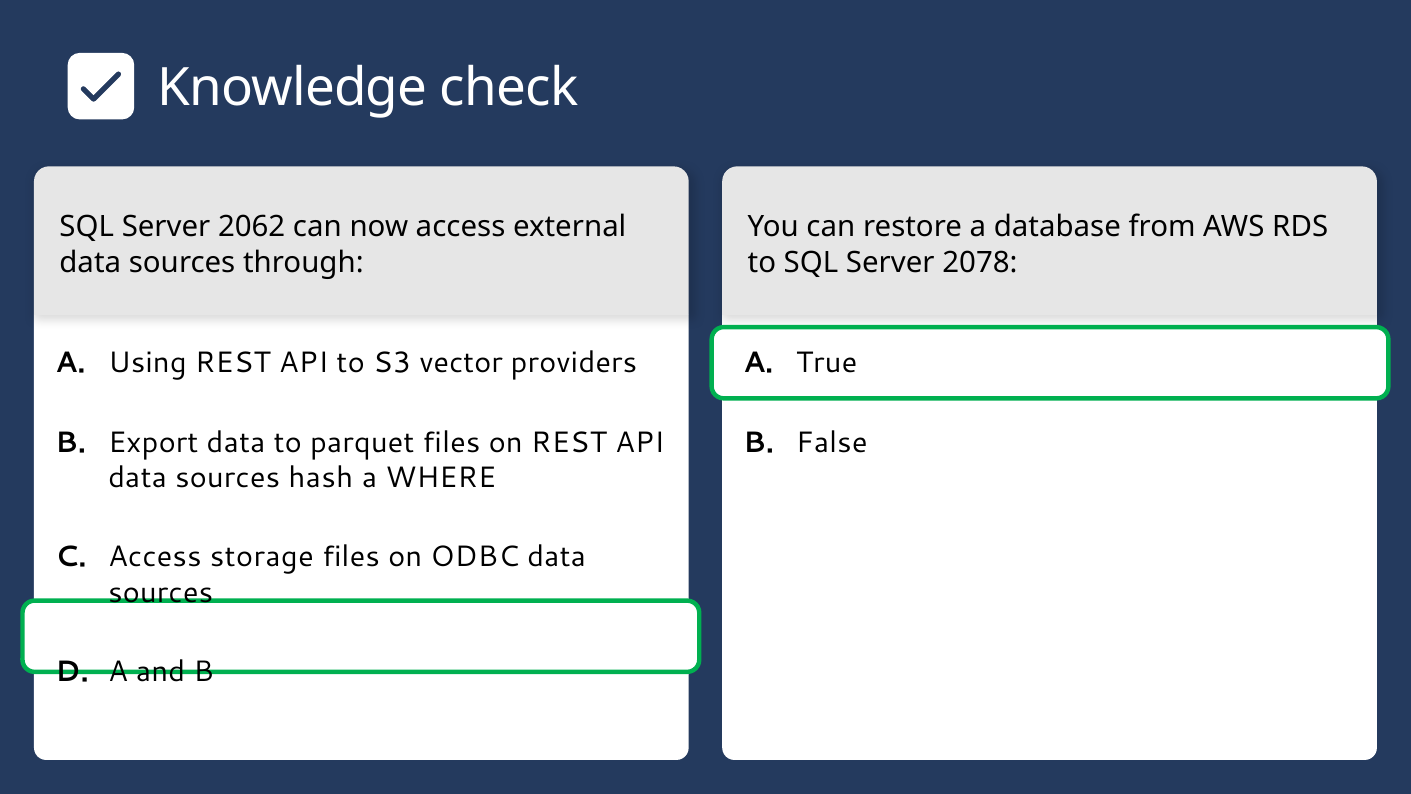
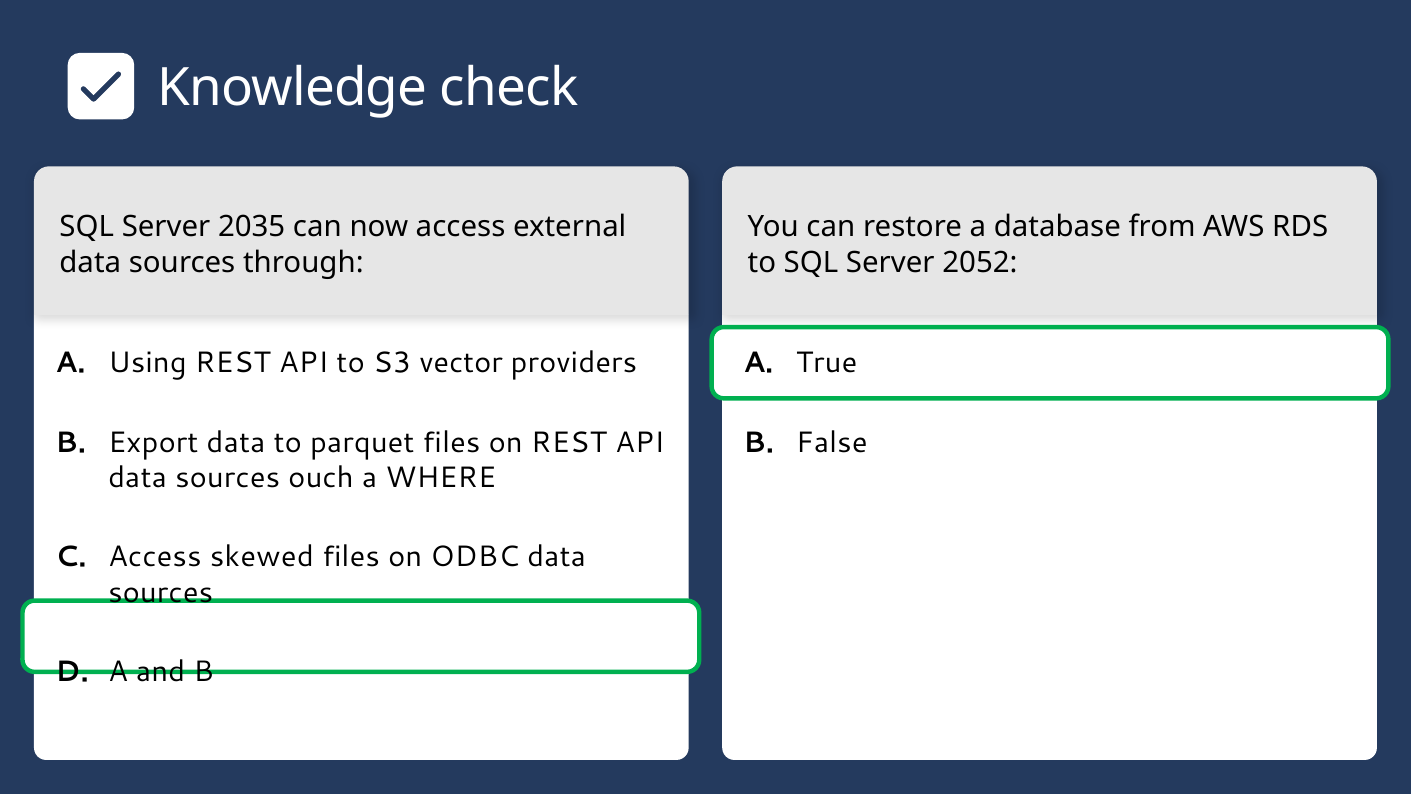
2062: 2062 -> 2035
2078: 2078 -> 2052
hash: hash -> ouch
storage: storage -> skewed
